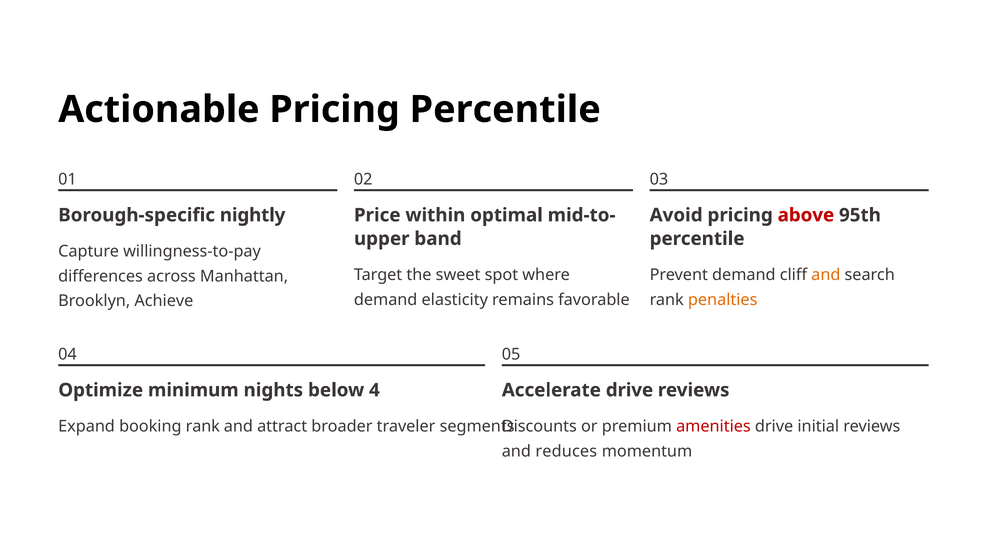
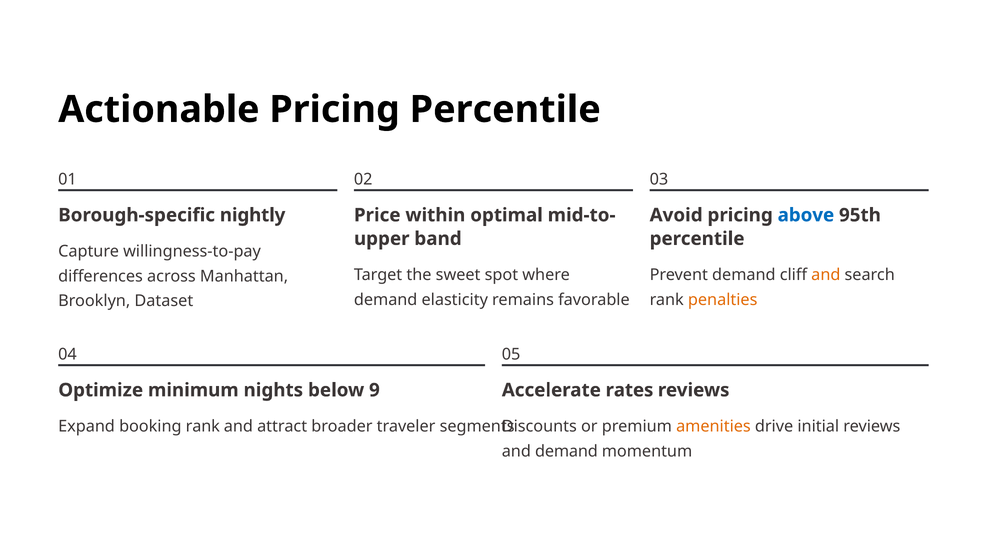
above colour: red -> blue
Achieve: Achieve -> Dataset
4: 4 -> 9
Accelerate drive: drive -> rates
amenities colour: red -> orange
and reduces: reduces -> demand
